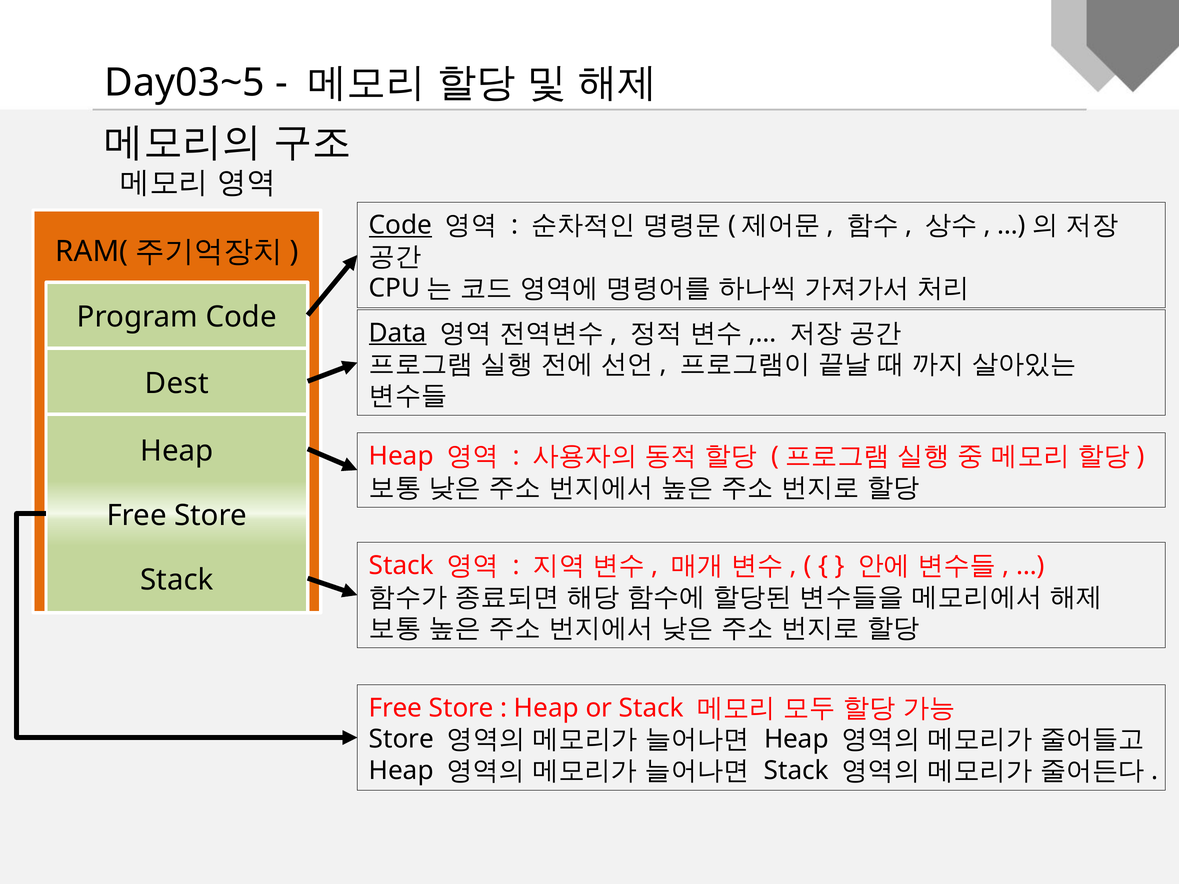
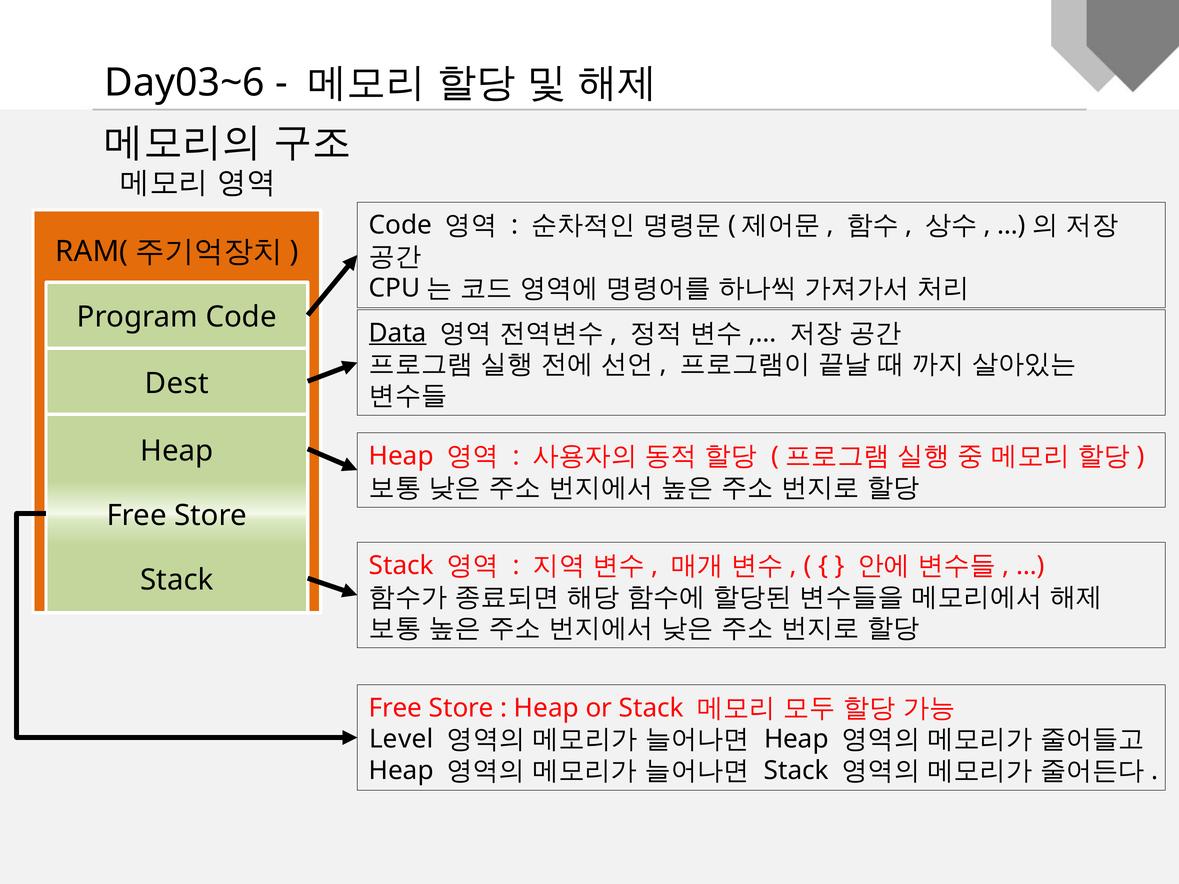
Day03~5: Day03~5 -> Day03~6
Code at (400, 225) underline: present -> none
Store at (401, 740): Store -> Level
